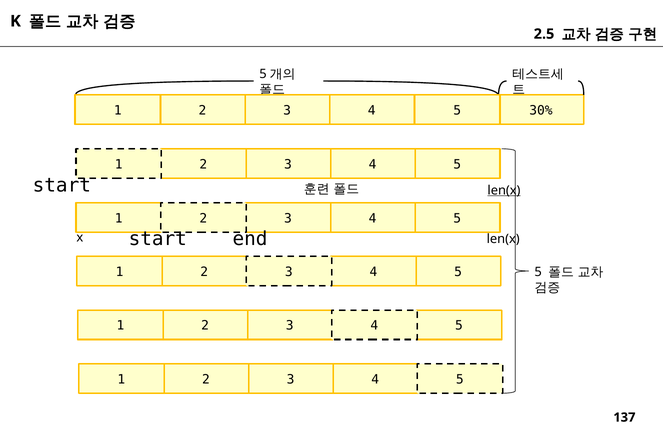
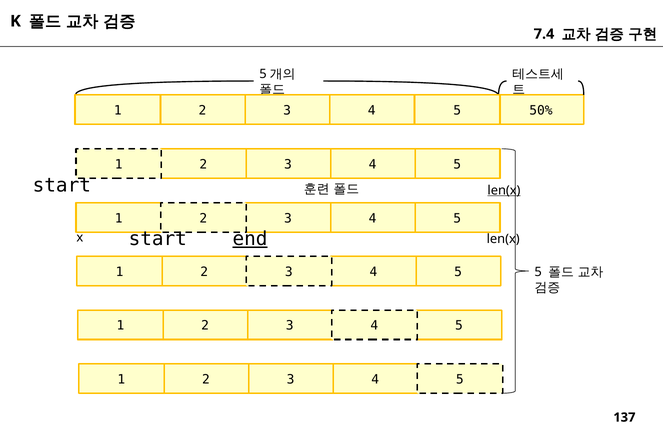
2.5: 2.5 -> 7.4
30%: 30% -> 50%
end underline: none -> present
